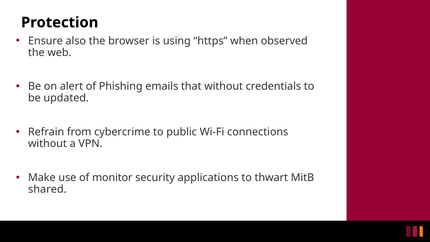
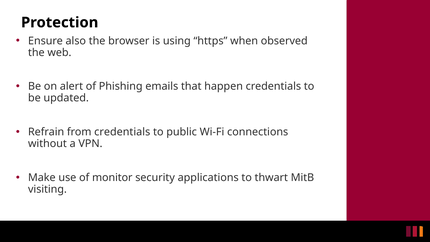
that without: without -> happen
from cybercrime: cybercrime -> credentials
shared: shared -> visiting
